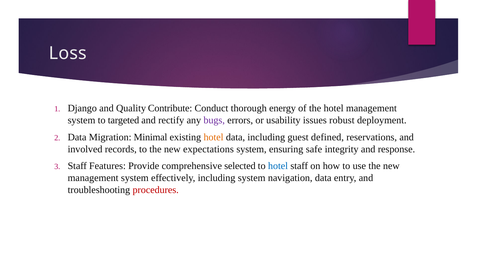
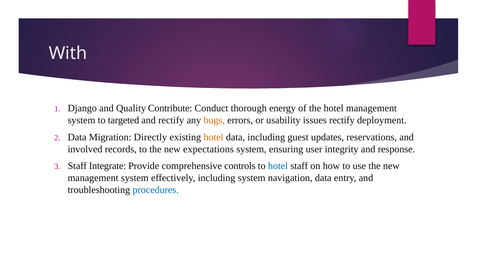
Loss: Loss -> With
bugs colour: purple -> orange
issues robust: robust -> rectify
Minimal: Minimal -> Directly
defined: defined -> updates
safe: safe -> user
Features: Features -> Integrate
selected: selected -> controls
procedures colour: red -> blue
